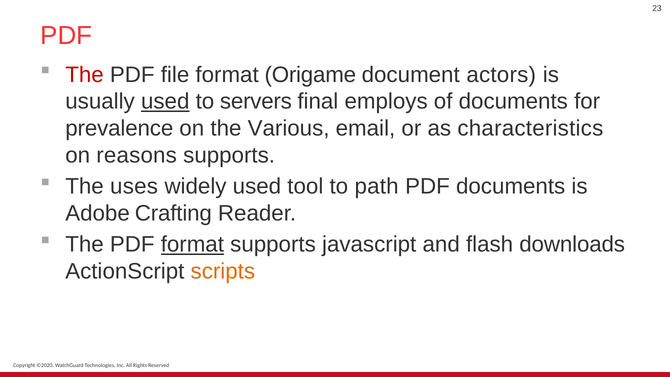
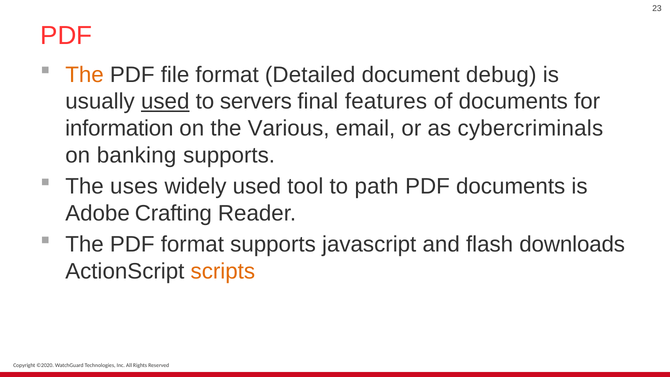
The at (85, 75) colour: red -> orange
Origame: Origame -> Detailed
actors: actors -> debug
employs: employs -> features
prevalence: prevalence -> information
characteristics: characteristics -> cybercriminals
reasons: reasons -> banking
format at (192, 244) underline: present -> none
